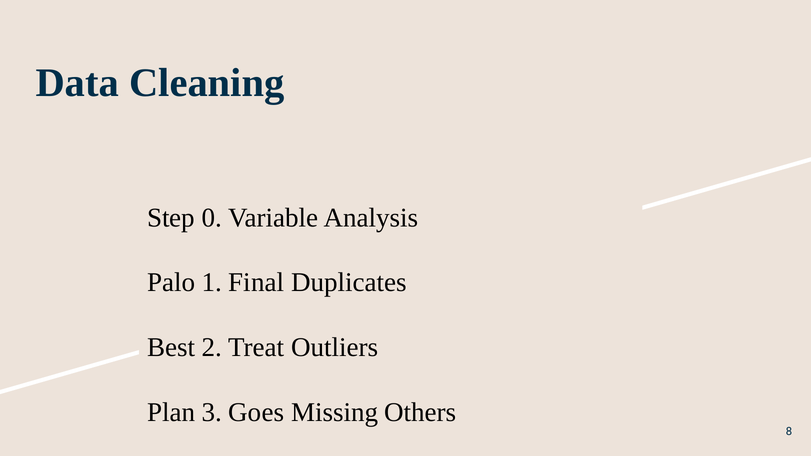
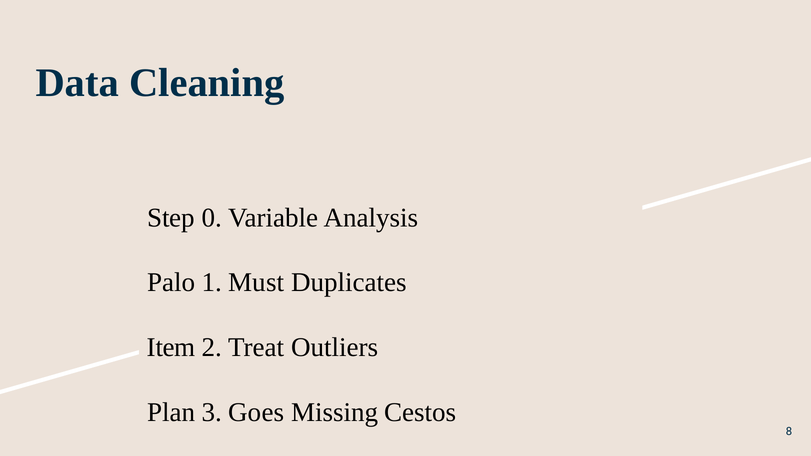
Final: Final -> Must
Best: Best -> Item
Others: Others -> Cestos
